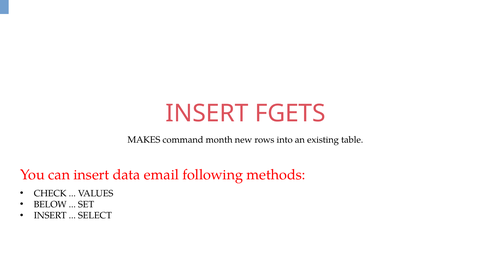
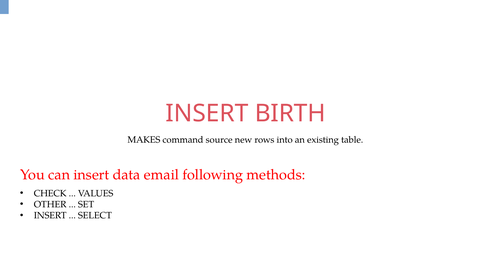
FGETS: FGETS -> BIRTH
month: month -> source
BELOW: BELOW -> OTHER
